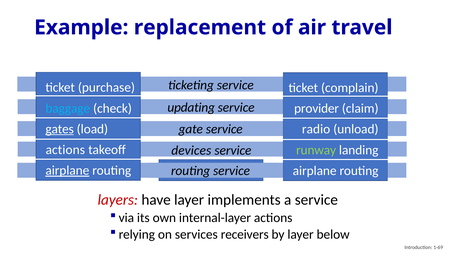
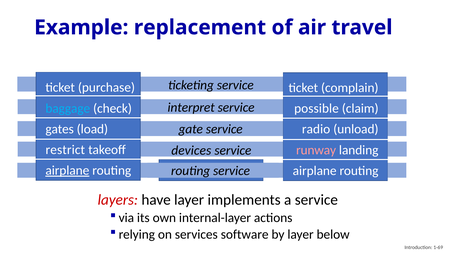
updating: updating -> interpret
provider: provider -> possible
gates underline: present -> none
actions at (65, 150): actions -> restrict
runway colour: light green -> pink
receivers: receivers -> software
